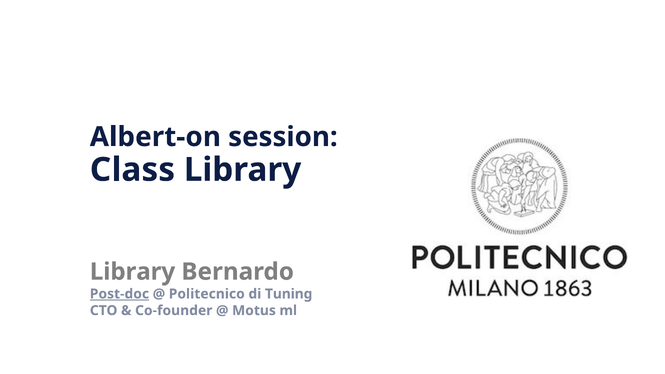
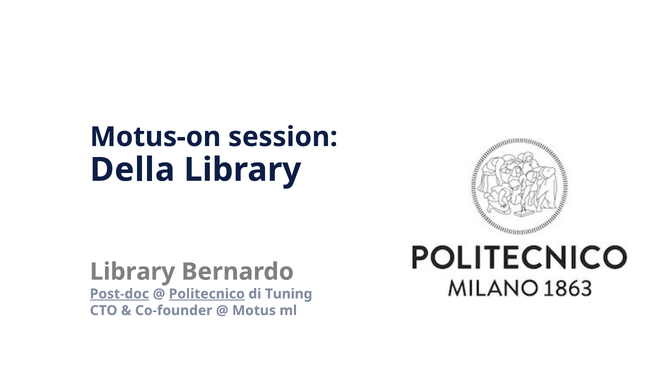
Albert-on: Albert-on -> Motus-on
Class: Class -> Della
Politecnico underline: none -> present
